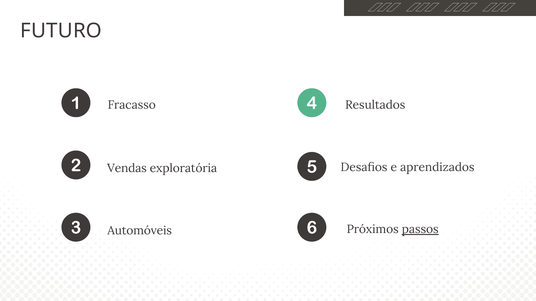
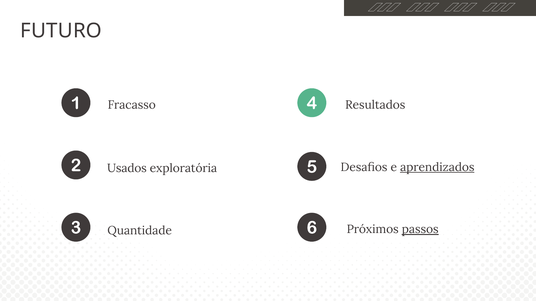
aprendizados underline: none -> present
Vendas: Vendas -> Usados
Automóveis: Automóveis -> Quantidade
